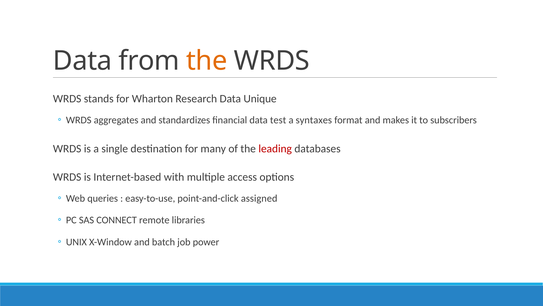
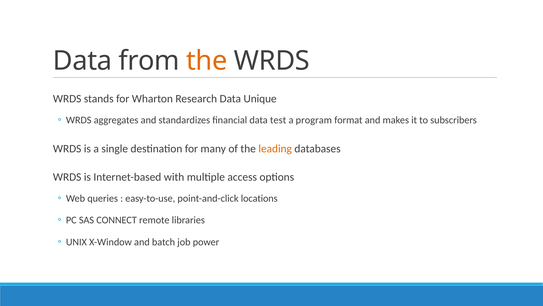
syntaxes: syntaxes -> program
leading colour: red -> orange
assigned: assigned -> locations
